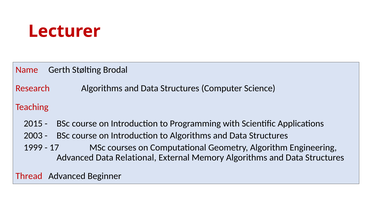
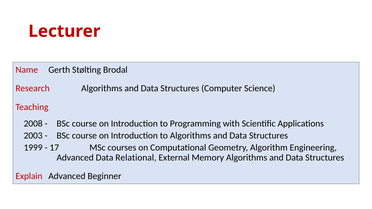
2015: 2015 -> 2008
Thread: Thread -> Explain
